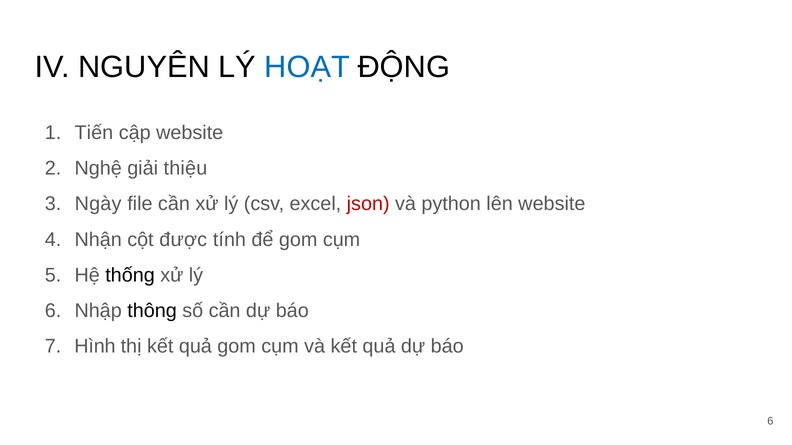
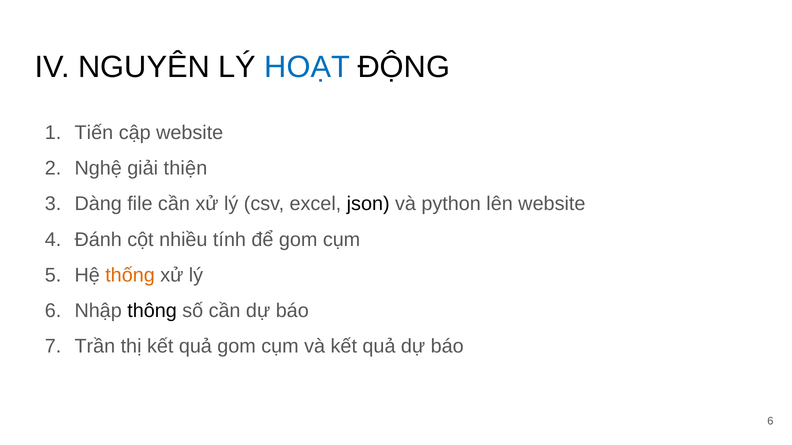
thiệu: thiệu -> thiện
Ngày: Ngày -> Dàng
json colour: red -> black
Nhận: Nhận -> Đánh
được: được -> nhiều
thống colour: black -> orange
Hình: Hình -> Trần
